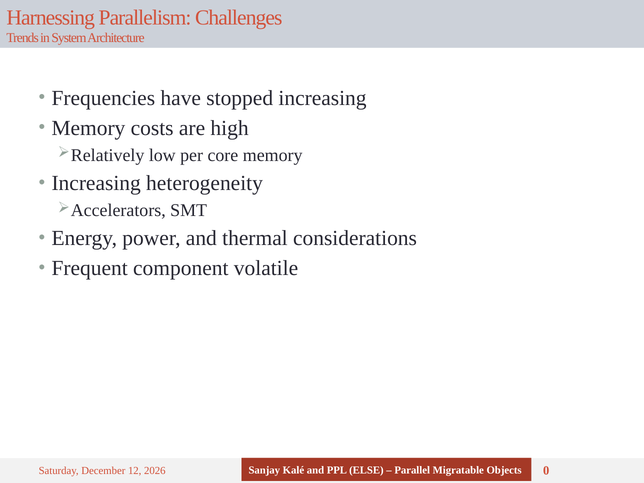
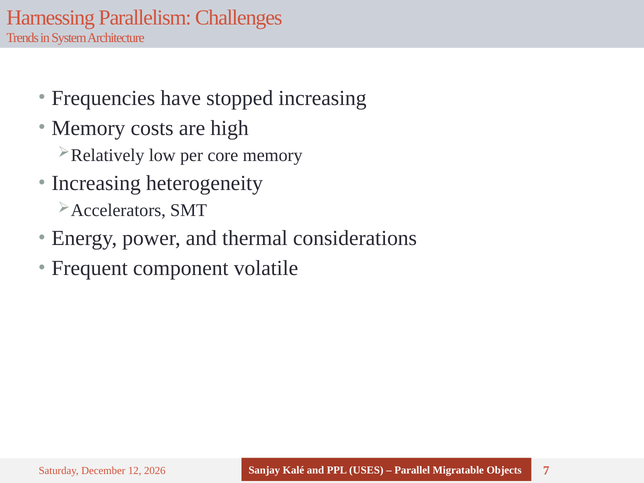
ELSE: ELSE -> USES
0: 0 -> 7
